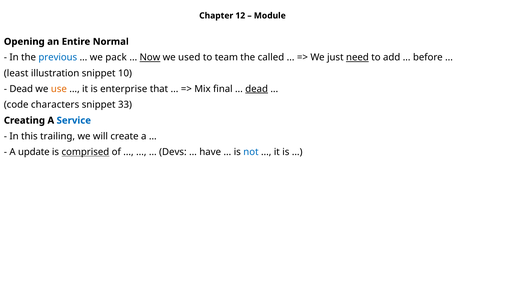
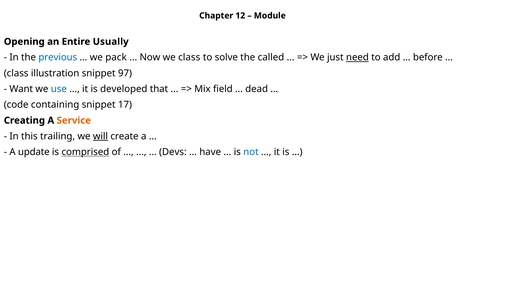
Normal: Normal -> Usually
Now underline: present -> none
we used: used -> class
team: team -> solve
least at (16, 73): least -> class
10: 10 -> 97
Dead at (21, 89): Dead -> Want
use colour: orange -> blue
enterprise: enterprise -> developed
final: final -> field
dead at (257, 89) underline: present -> none
characters: characters -> containing
33: 33 -> 17
Service colour: blue -> orange
will underline: none -> present
